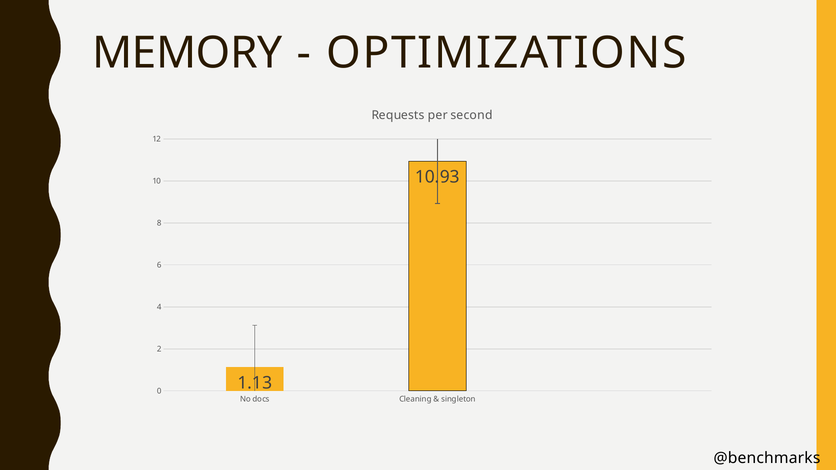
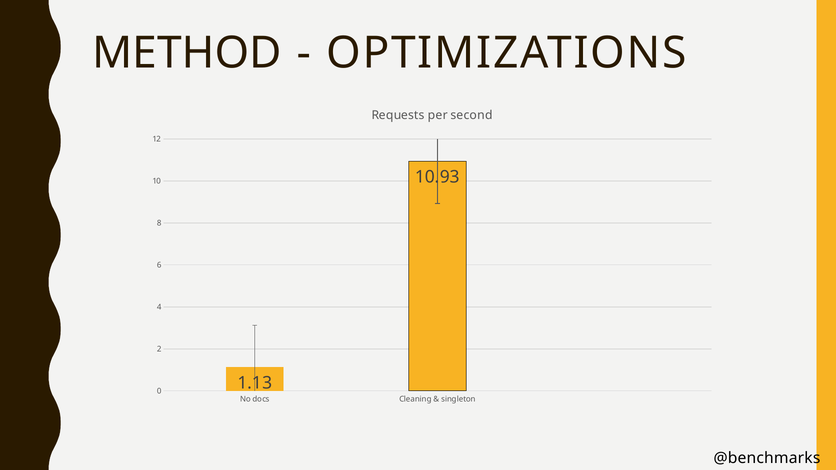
MEMORY: MEMORY -> METHOD
